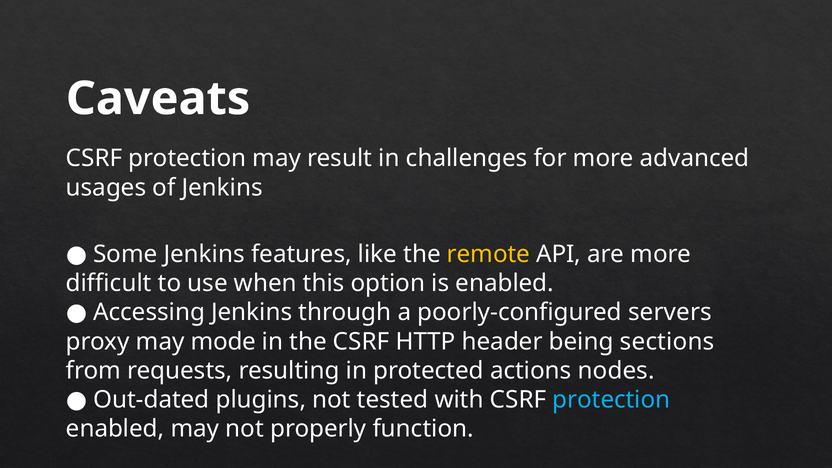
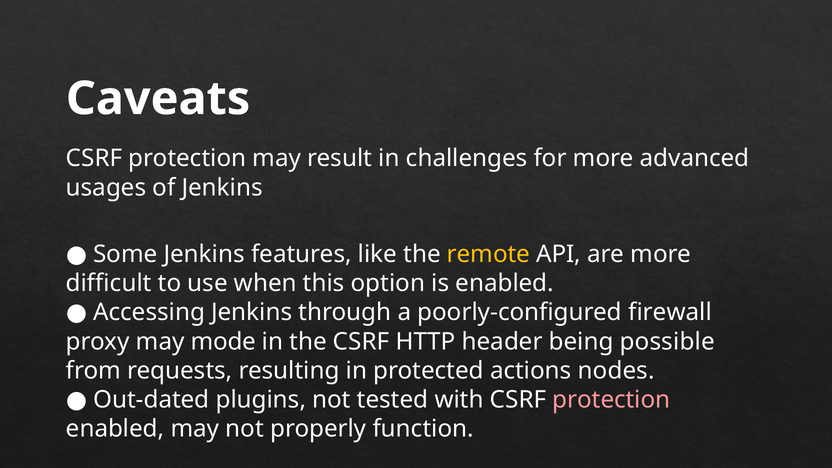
servers: servers -> firewall
sections: sections -> possible
protection at (611, 400) colour: light blue -> pink
